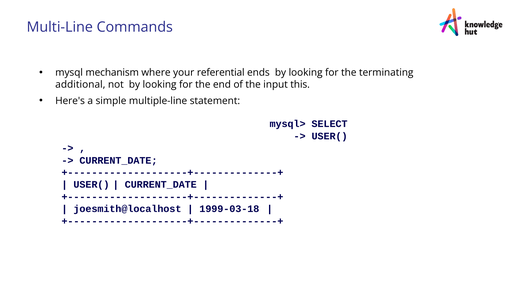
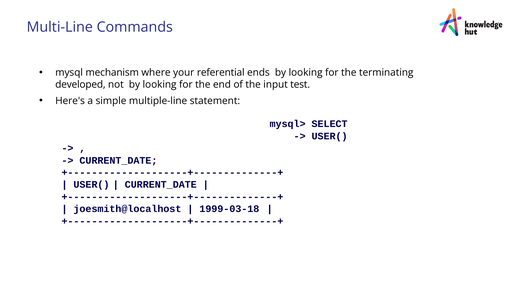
additional: additional -> developed
this: this -> test
